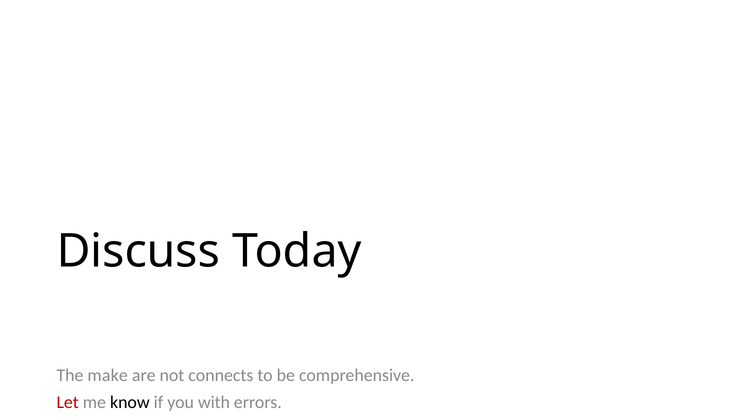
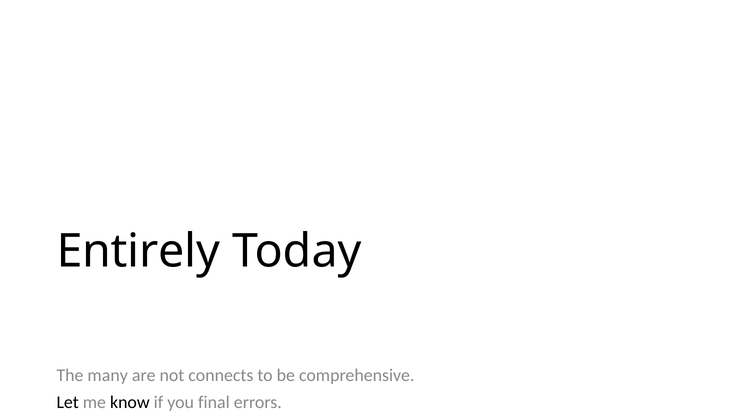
Discuss: Discuss -> Entirely
make: make -> many
Let colour: red -> black
with: with -> final
